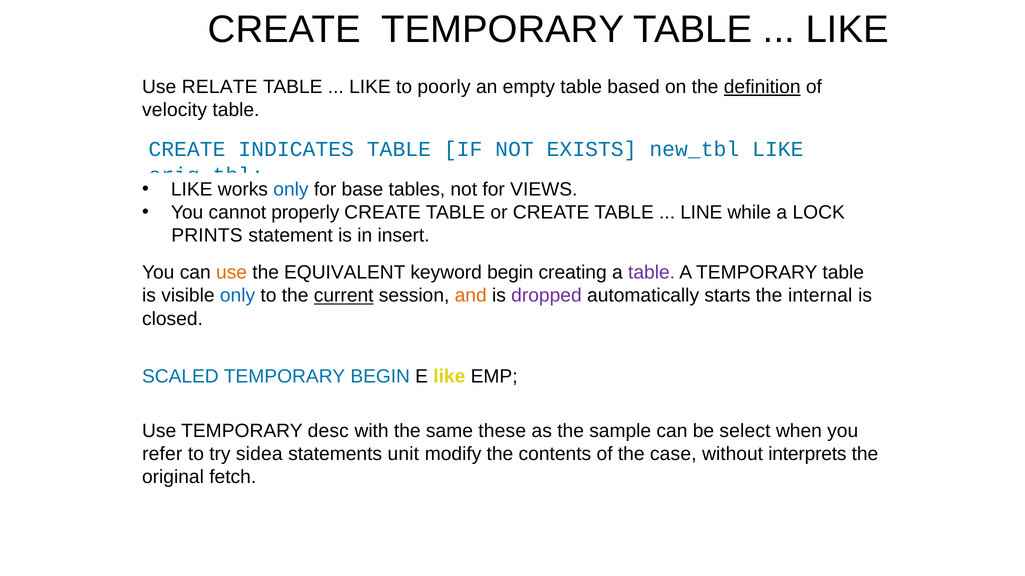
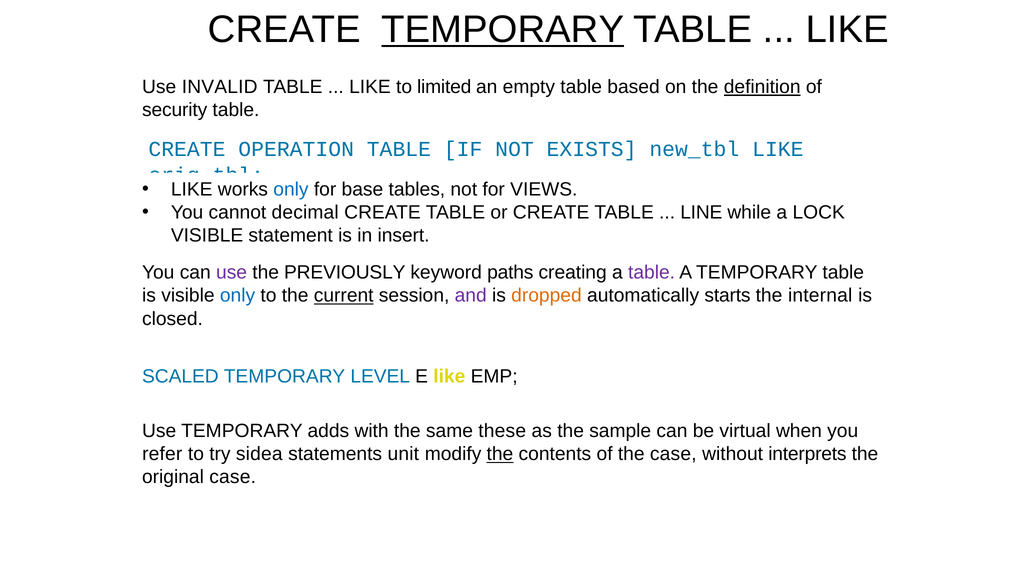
TEMPORARY at (503, 30) underline: none -> present
RELATE: RELATE -> INVALID
poorly: poorly -> limited
velocity: velocity -> security
INDICATES: INDICATES -> OPERATION
properly: properly -> decimal
PRINTS at (207, 236): PRINTS -> VISIBLE
use at (232, 273) colour: orange -> purple
EQUIVALENT: EQUIVALENT -> PREVIOUSLY
keyword begin: begin -> paths
and colour: orange -> purple
dropped colour: purple -> orange
TEMPORARY BEGIN: BEGIN -> LEVEL
desc: desc -> adds
select: select -> virtual
the at (500, 455) underline: none -> present
original fetch: fetch -> case
